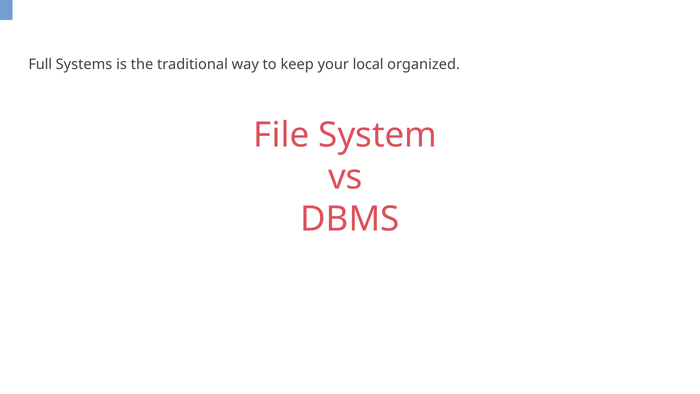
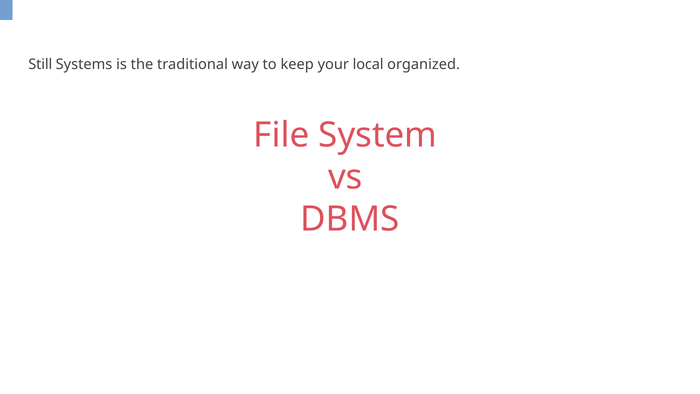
Full: Full -> Still
